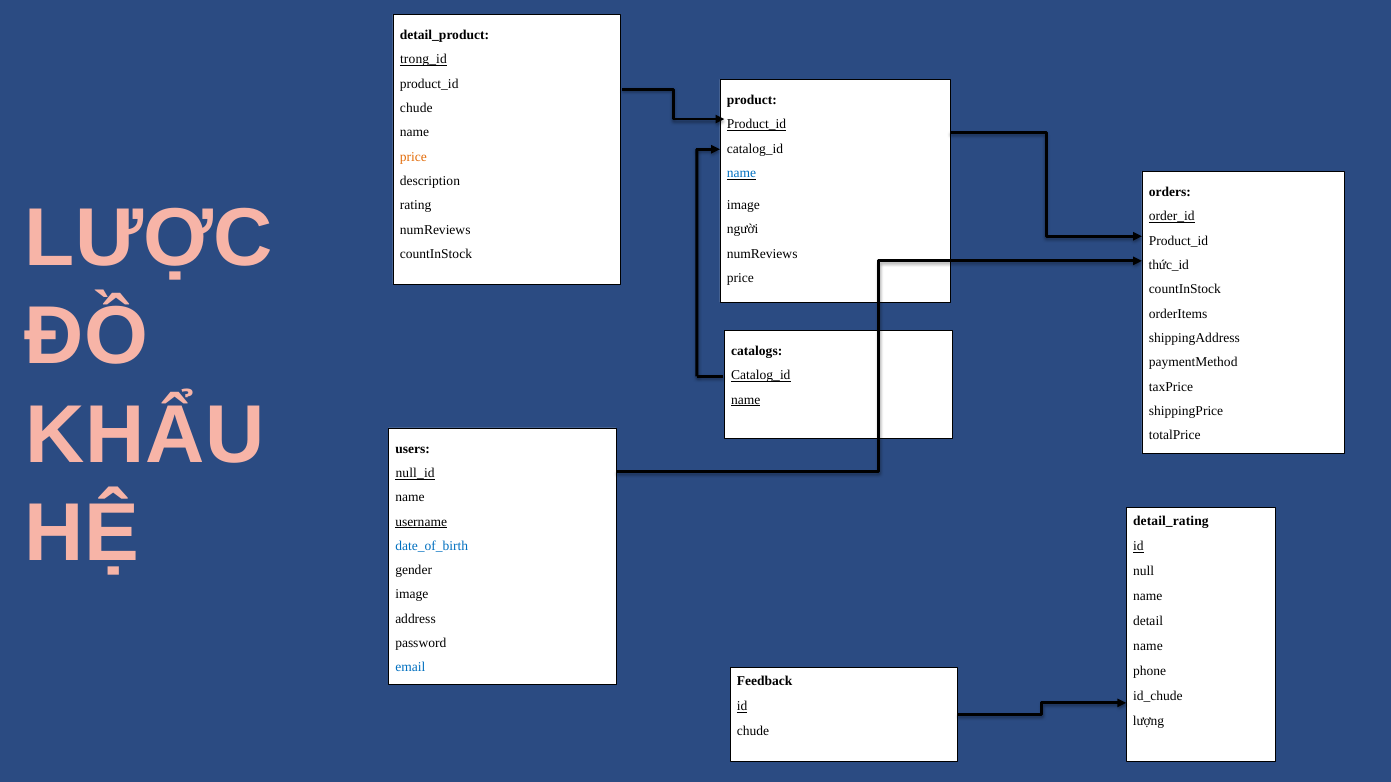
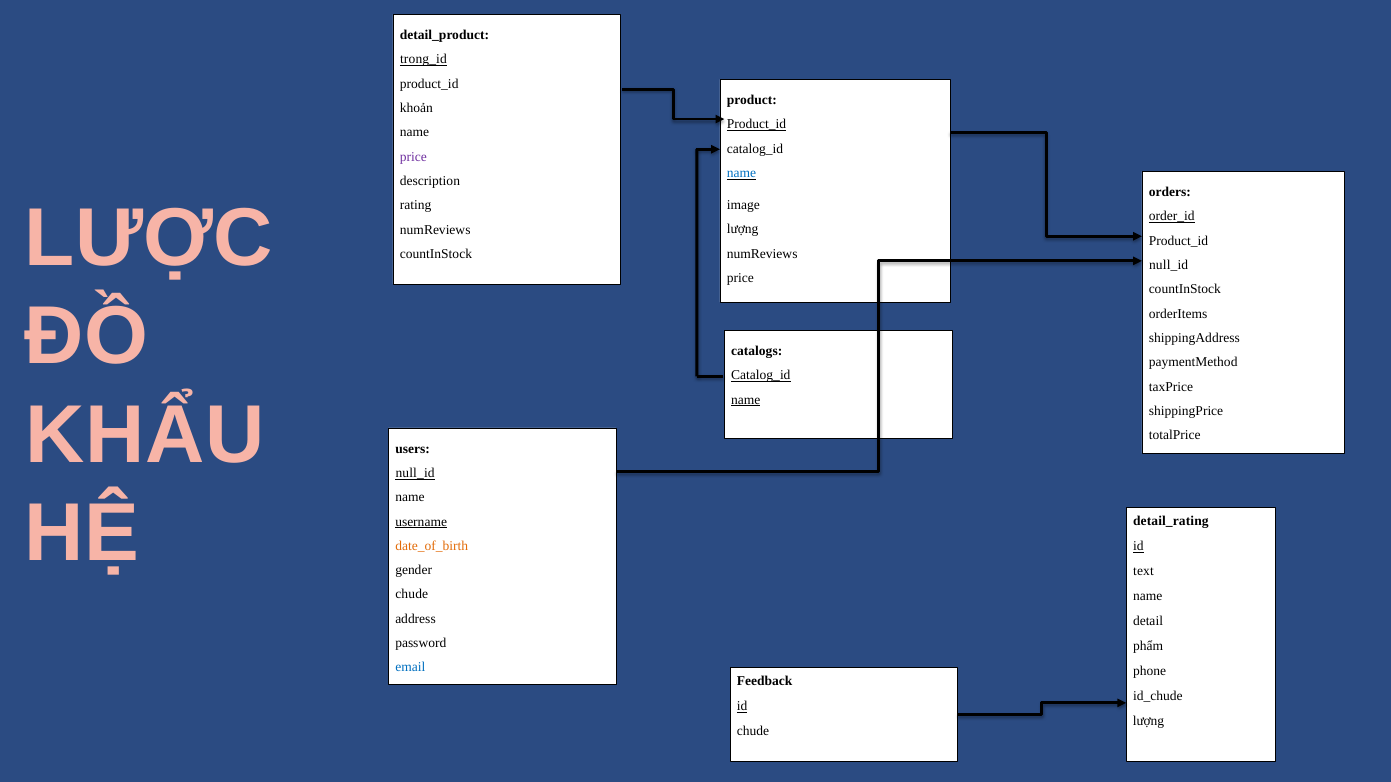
chude at (416, 108): chude -> khoản
price at (413, 157) colour: orange -> purple
người at (743, 230): người -> lượng
thức_id at (1169, 265): thức_id -> null_id
date_of_birth colour: blue -> orange
null: null -> text
image at (412, 595): image -> chude
name at (1148, 647): name -> phẩm
